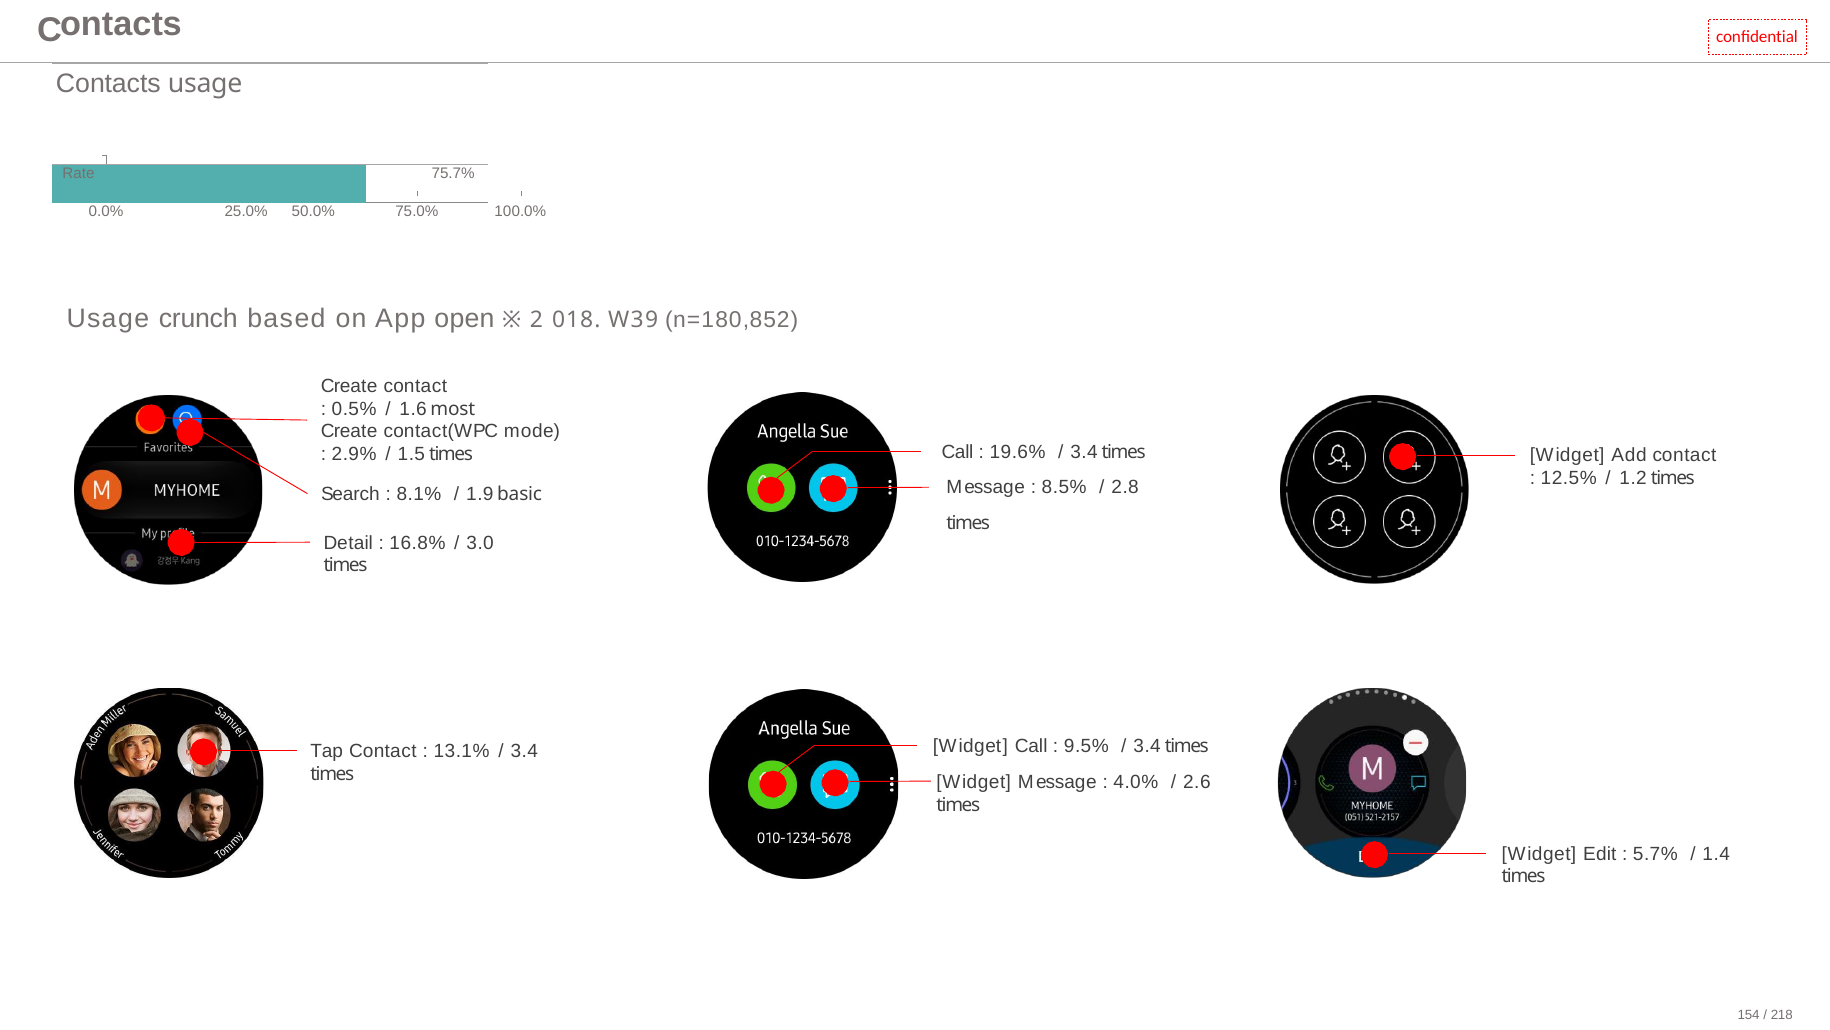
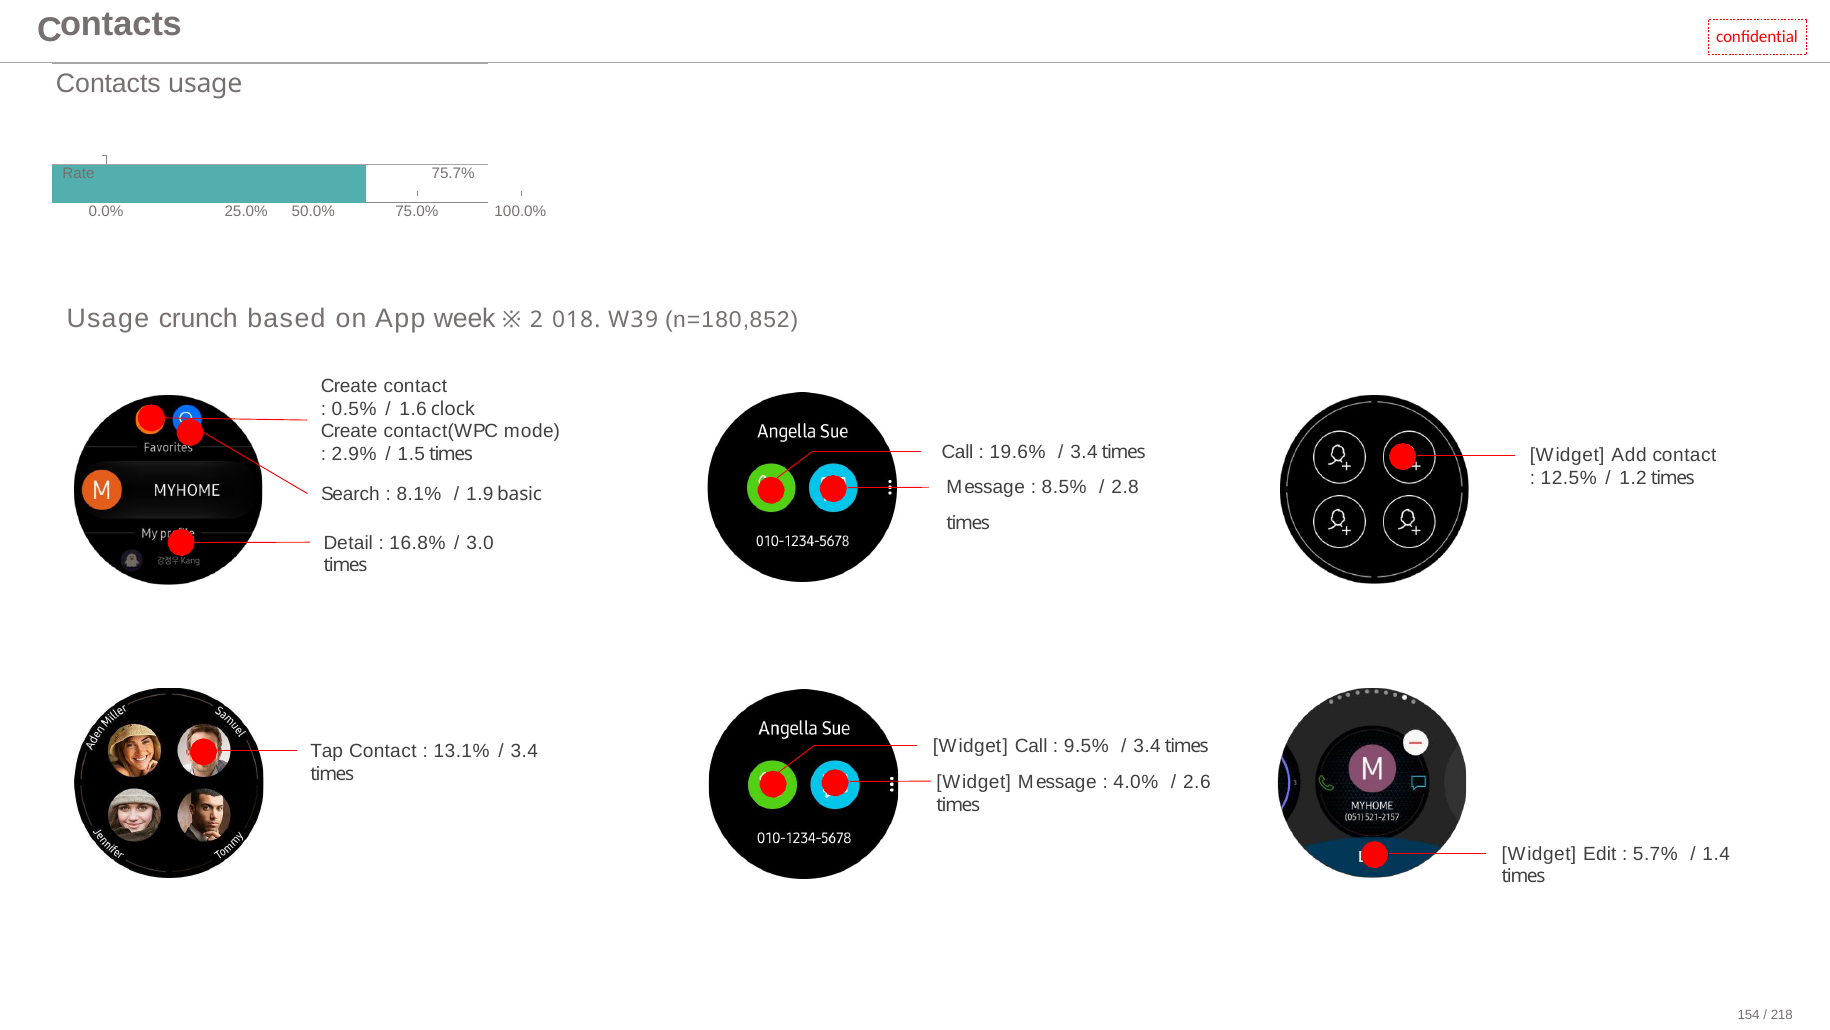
open: open -> week
most: most -> clock
